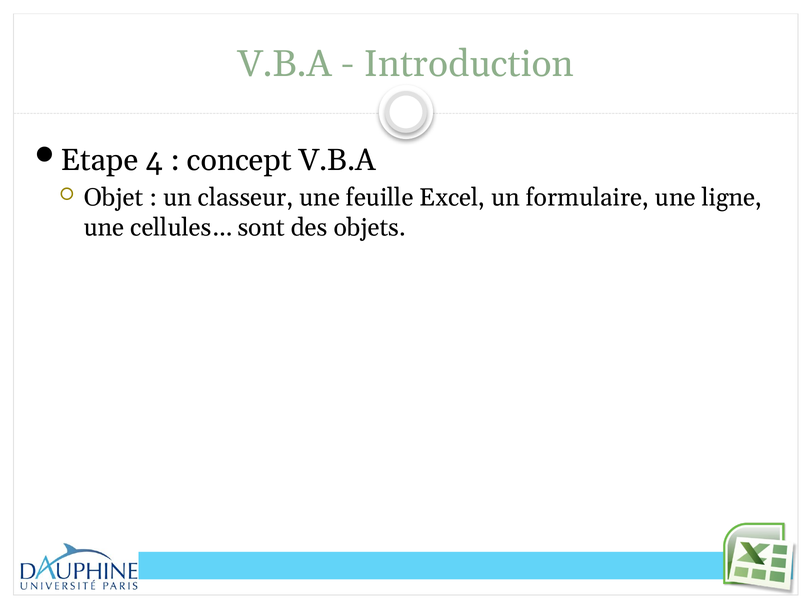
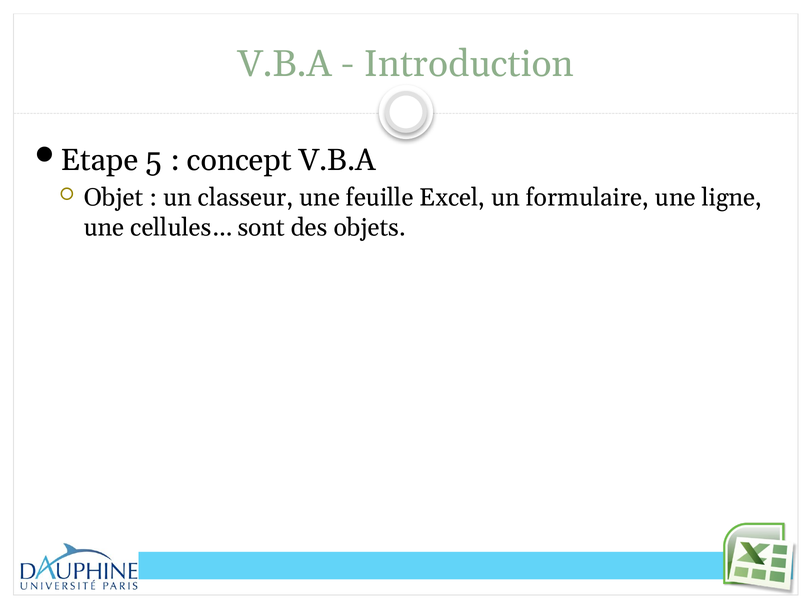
4: 4 -> 5
